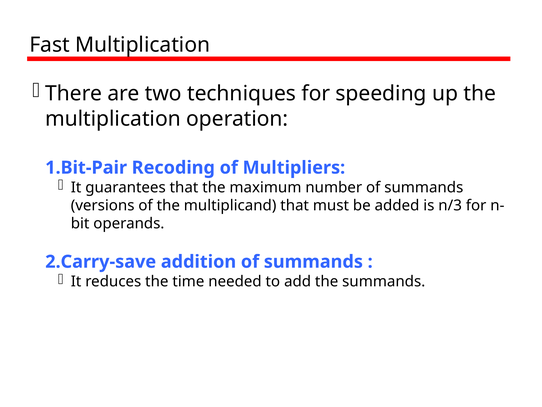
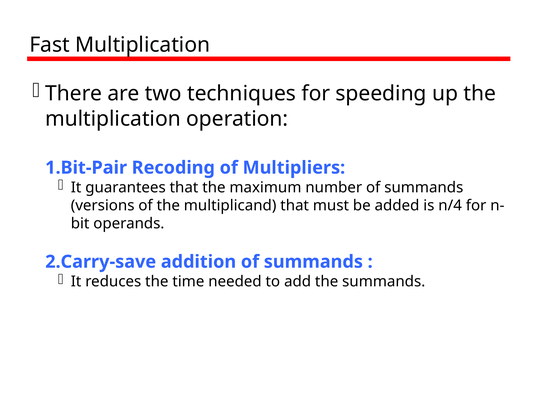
n/3: n/3 -> n/4
